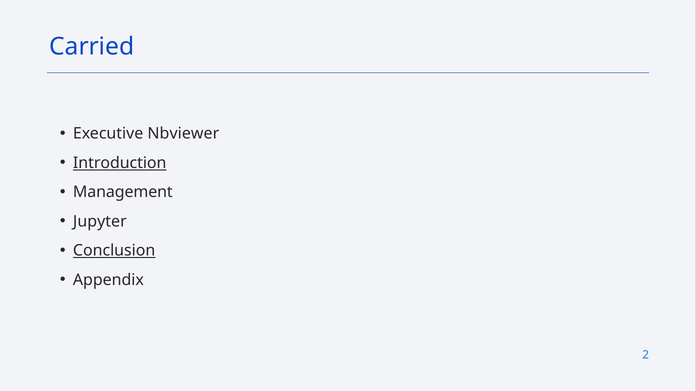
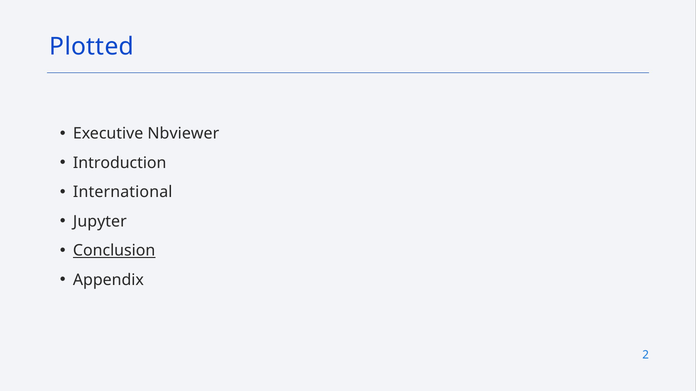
Carried: Carried -> Plotted
Introduction underline: present -> none
Management: Management -> International
